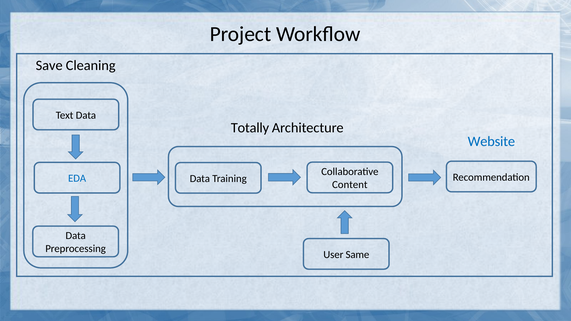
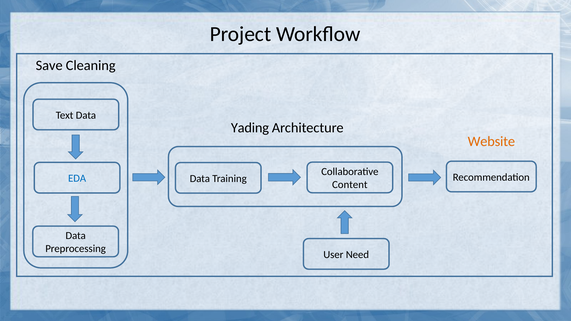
Totally: Totally -> Yading
Website colour: blue -> orange
Same: Same -> Need
